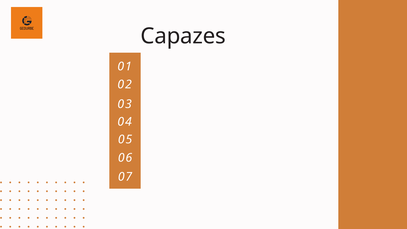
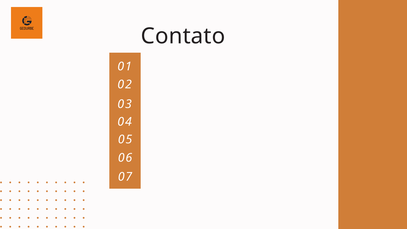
Capazes: Capazes -> Contato
